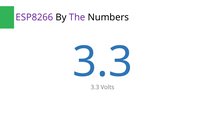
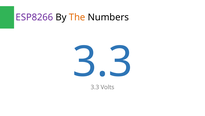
The colour: purple -> orange
